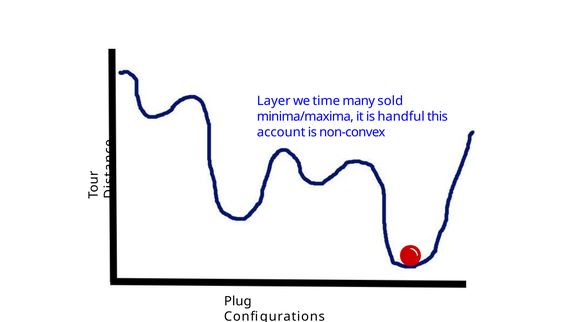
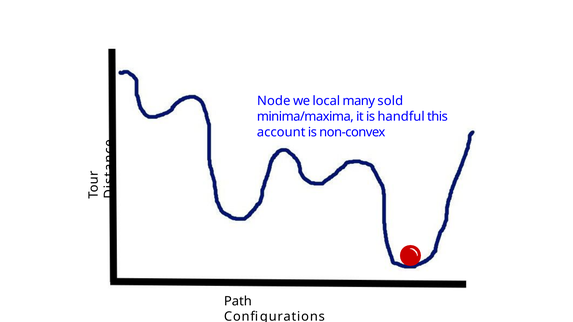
Layer: Layer -> Node
time: time -> local
Plug: Plug -> Path
